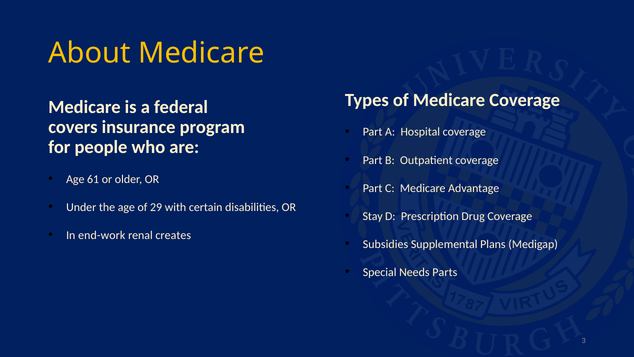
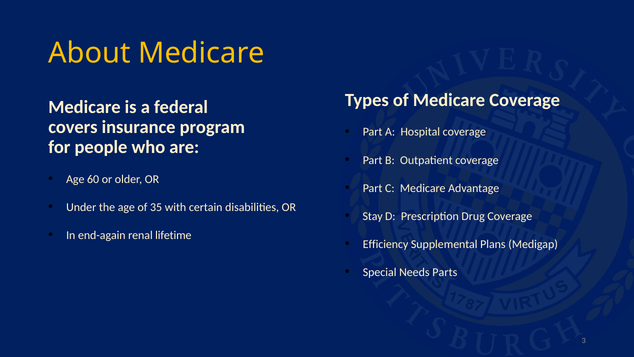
61: 61 -> 60
29: 29 -> 35
end-work: end-work -> end-again
creates: creates -> lifetime
Subsidies: Subsidies -> Efficiency
